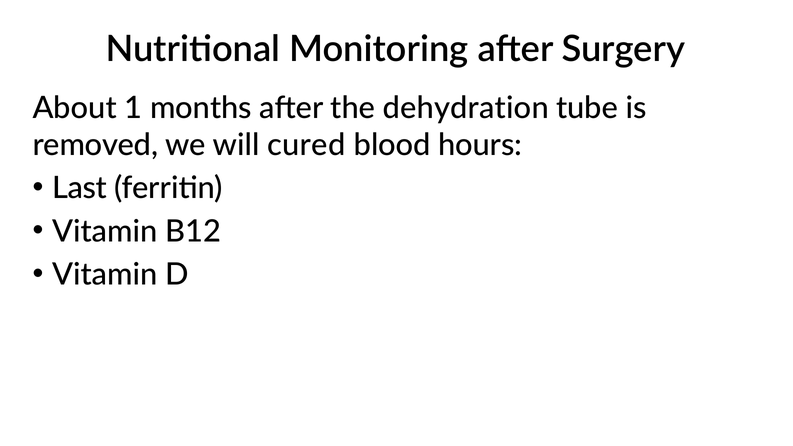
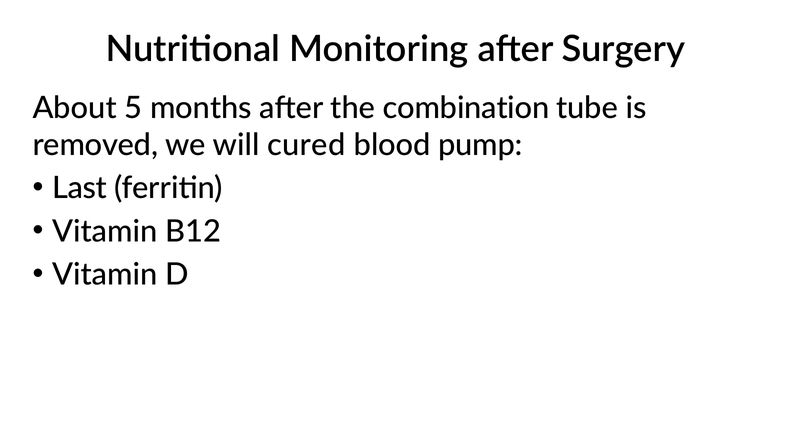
1: 1 -> 5
dehydration: dehydration -> combination
hours: hours -> pump
